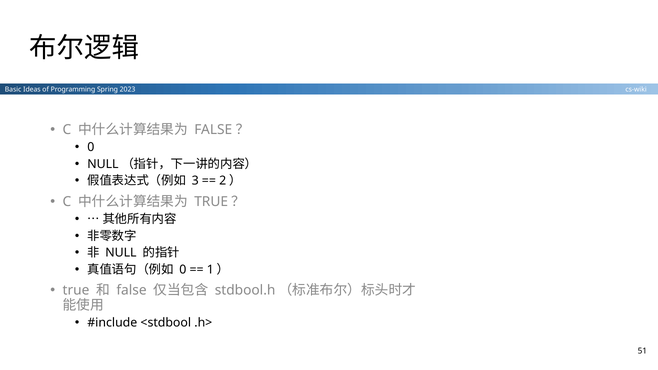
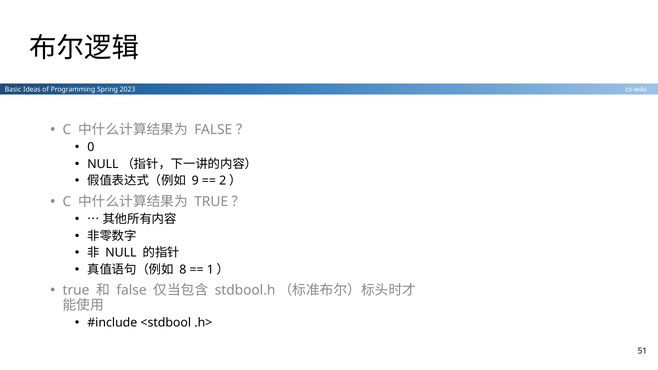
3: 3 -> 9
0 at (183, 270): 0 -> 8
